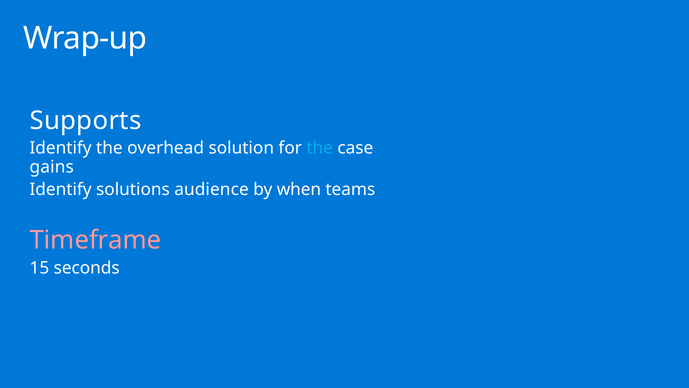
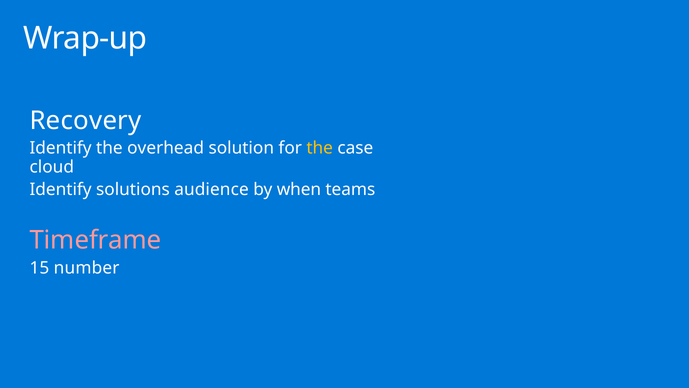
Supports: Supports -> Recovery
the at (320, 148) colour: light blue -> yellow
gains: gains -> cloud
seconds: seconds -> number
